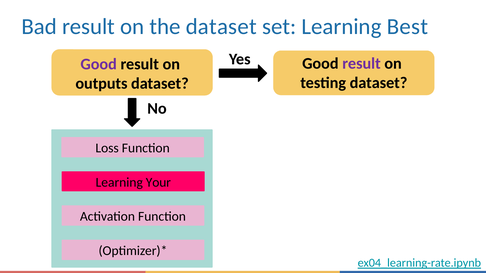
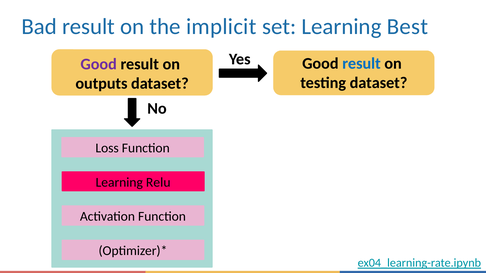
the dataset: dataset -> implicit
result at (361, 63) colour: purple -> blue
Your: Your -> Relu
